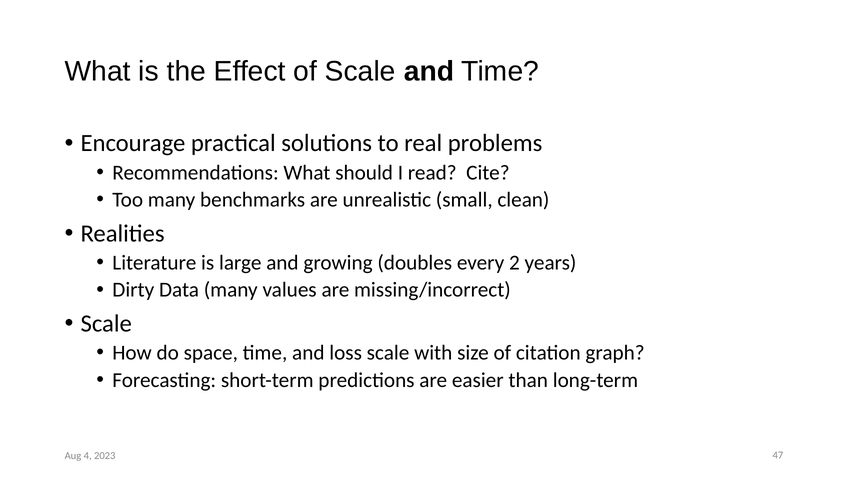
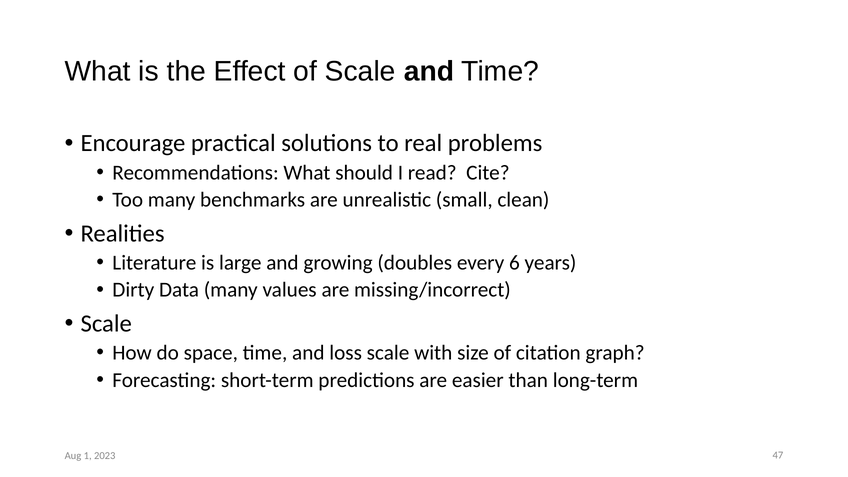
2: 2 -> 6
4: 4 -> 1
